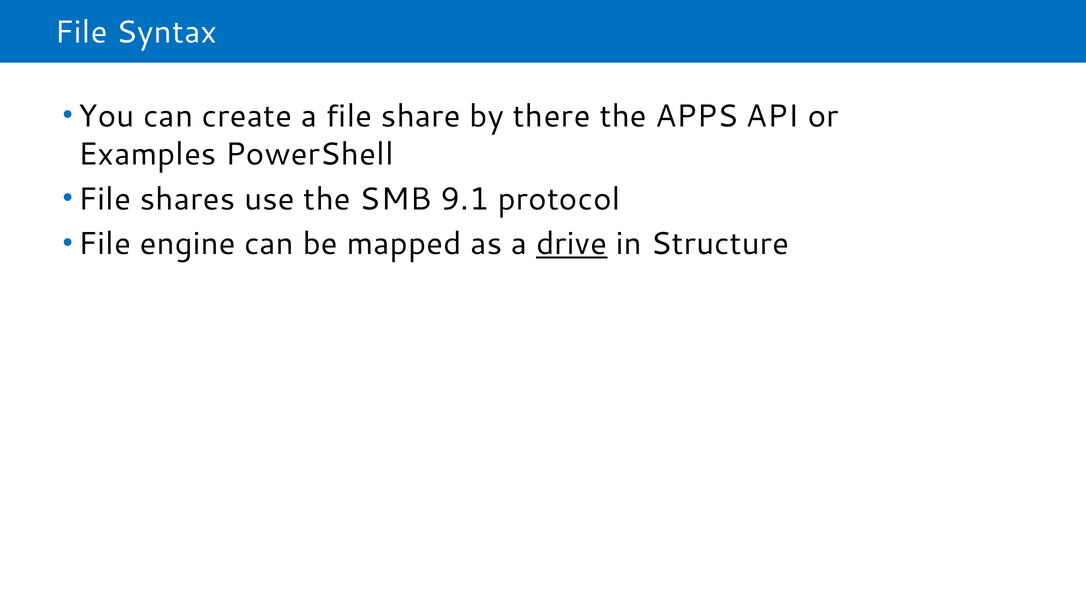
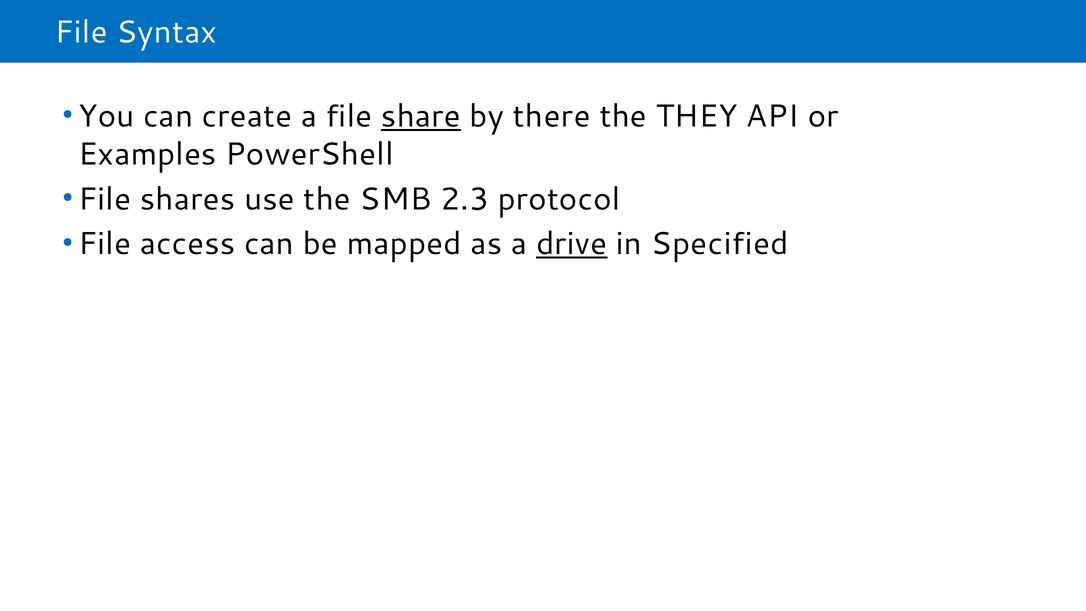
share underline: none -> present
APPS: APPS -> THEY
9.1: 9.1 -> 2.3
engine: engine -> access
Structure: Structure -> Specified
